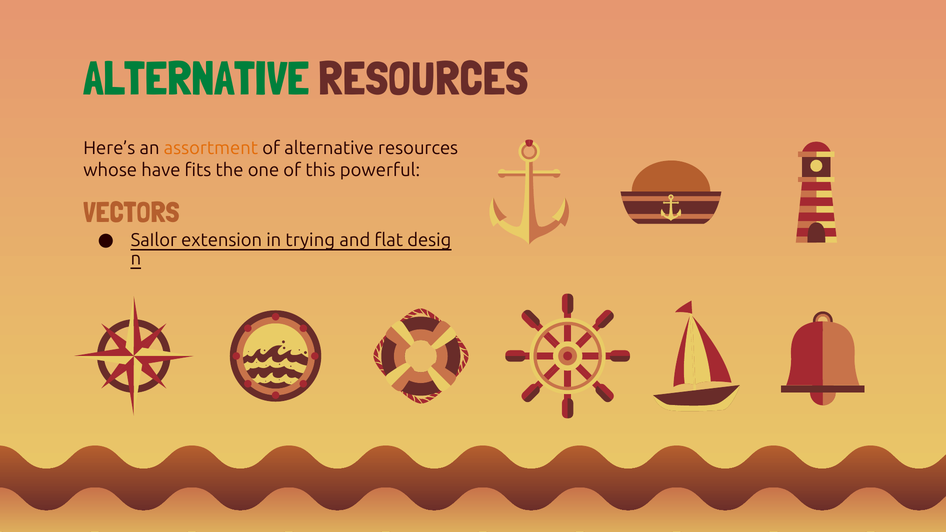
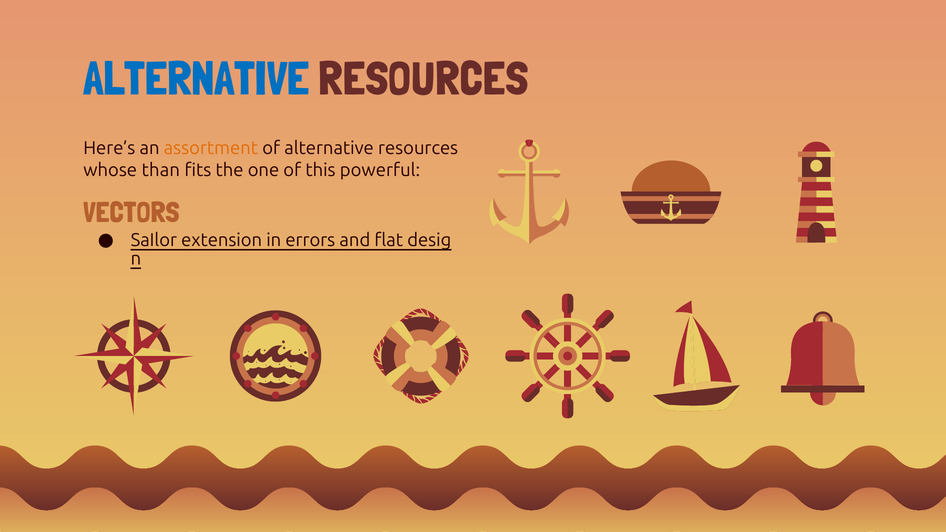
ALTERNATIVE at (196, 79) colour: green -> blue
have: have -> than
trying: trying -> errors
